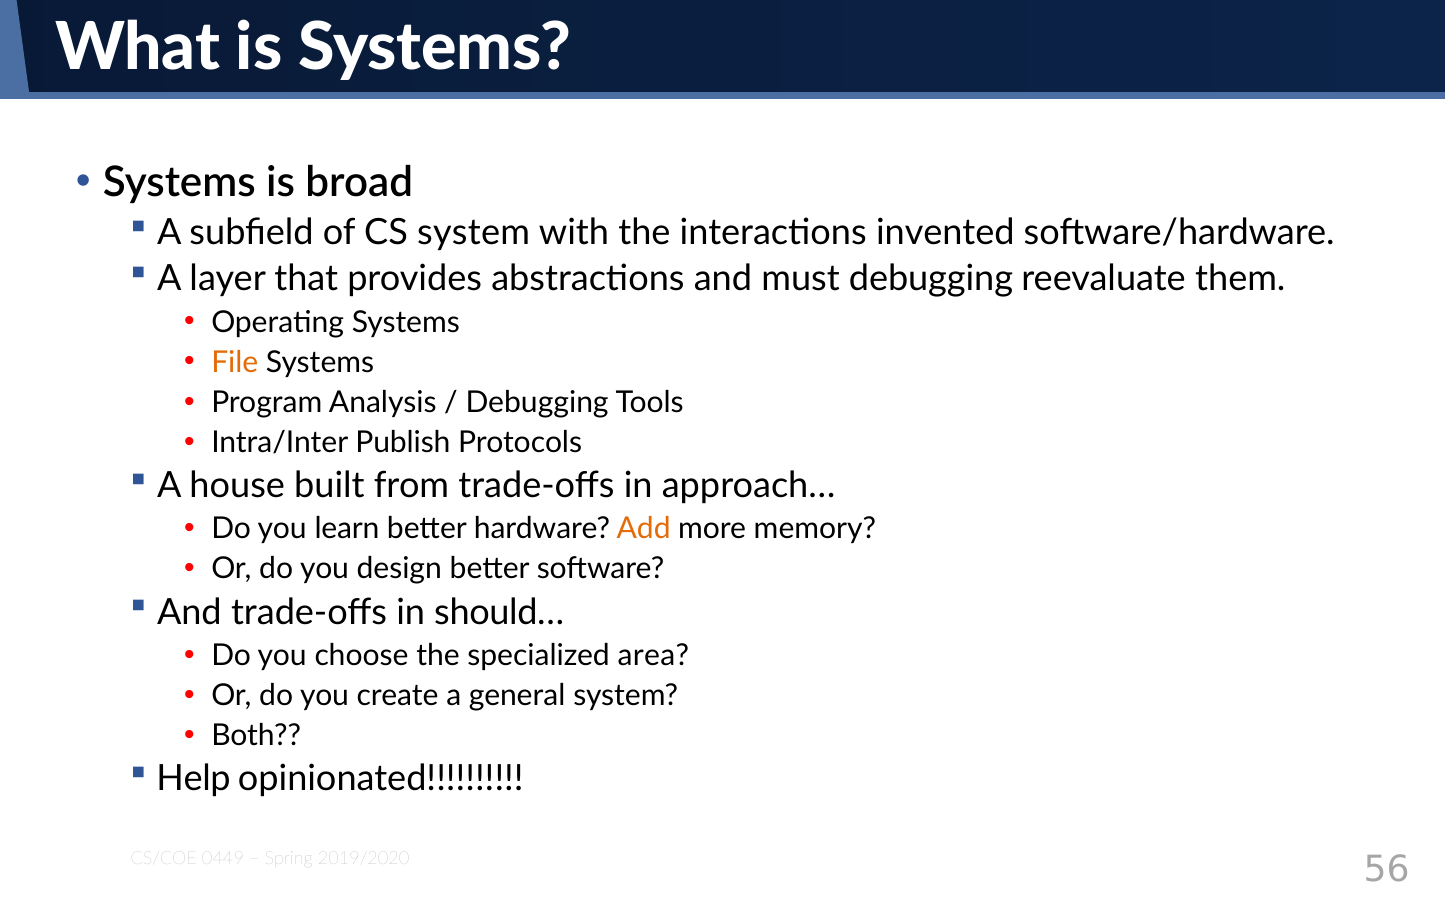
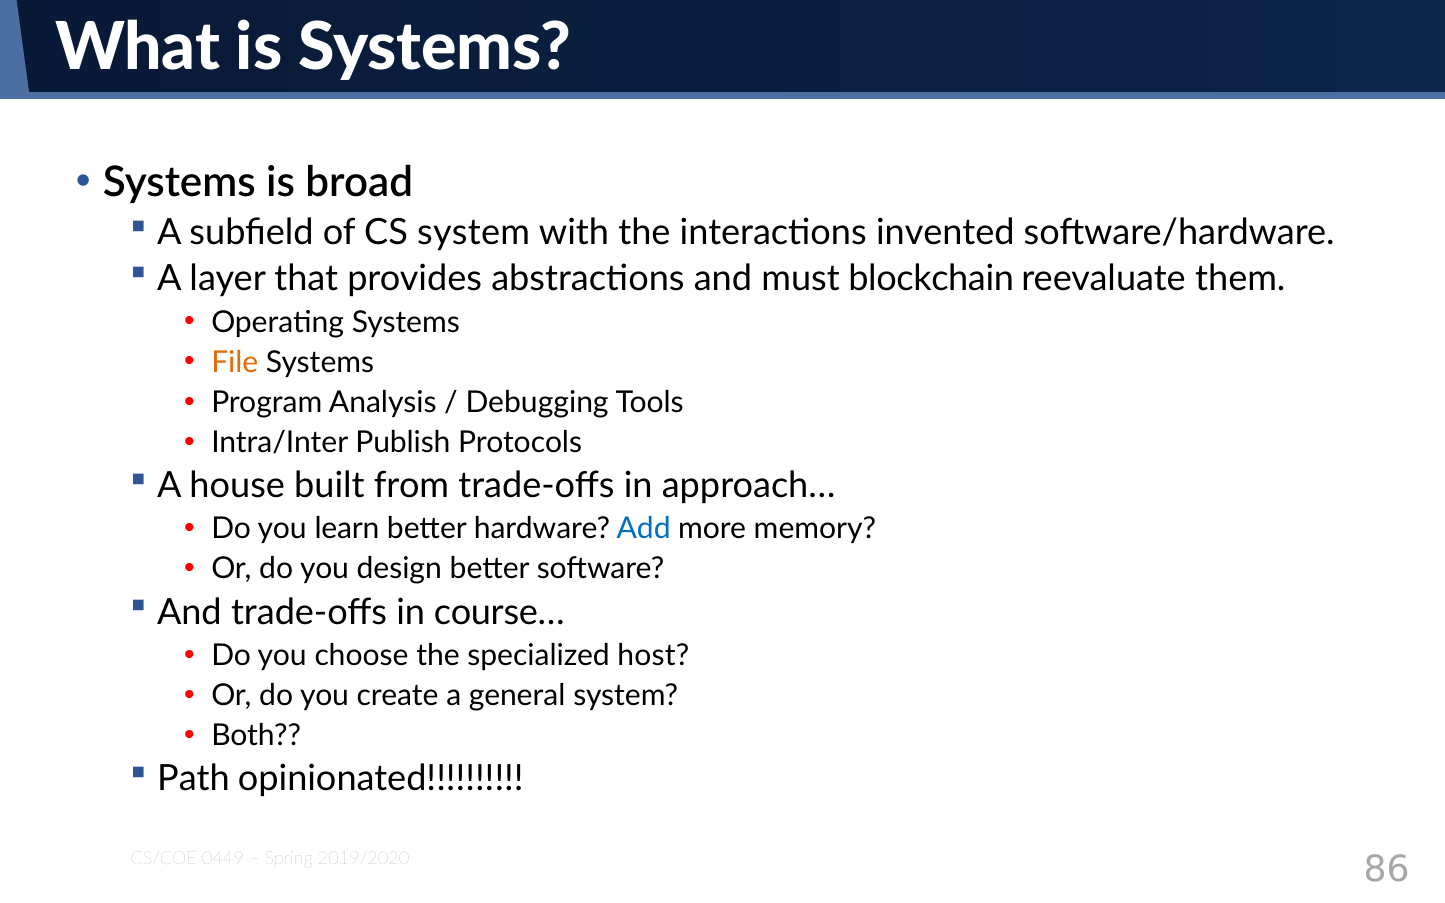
must debugging: debugging -> blockchain
Add colour: orange -> blue
should…: should… -> course…
area: area -> host
Help: Help -> Path
56: 56 -> 86
